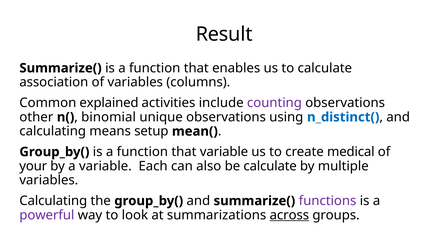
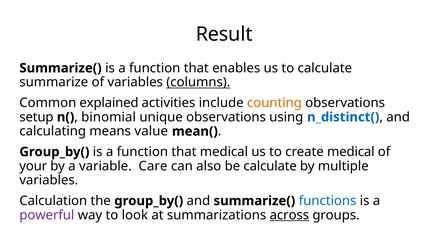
association: association -> summarize
columns underline: none -> present
counting colour: purple -> orange
other: other -> setup
setup: setup -> value
that variable: variable -> medical
Each: Each -> Care
Calculating at (53, 201): Calculating -> Calculation
functions colour: purple -> blue
